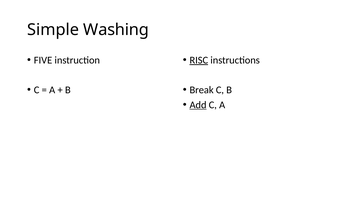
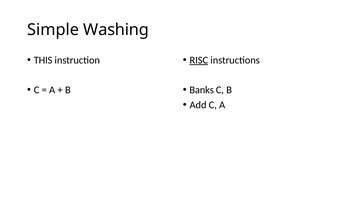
FIVE: FIVE -> THIS
Break: Break -> Banks
Add underline: present -> none
